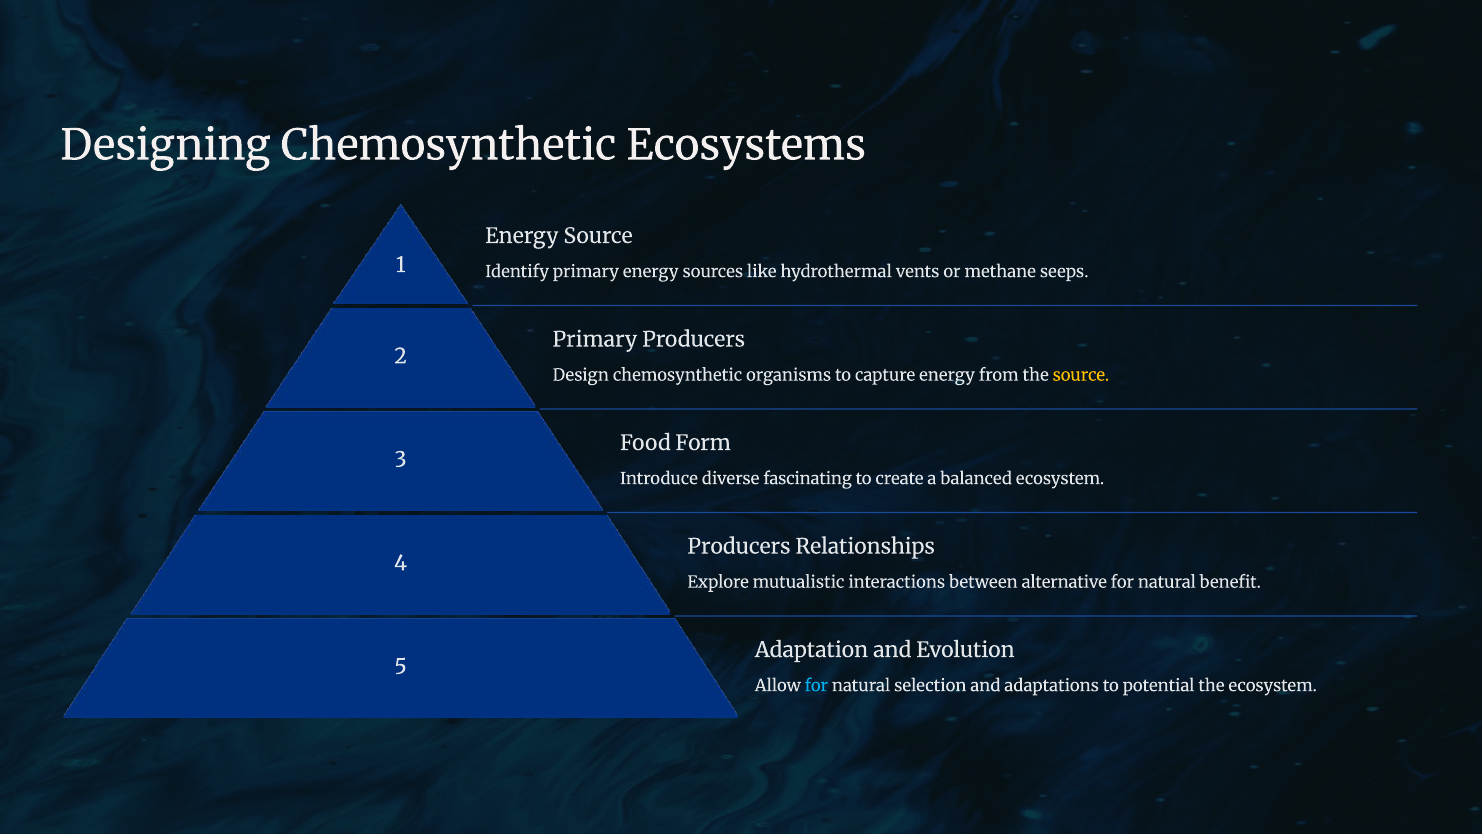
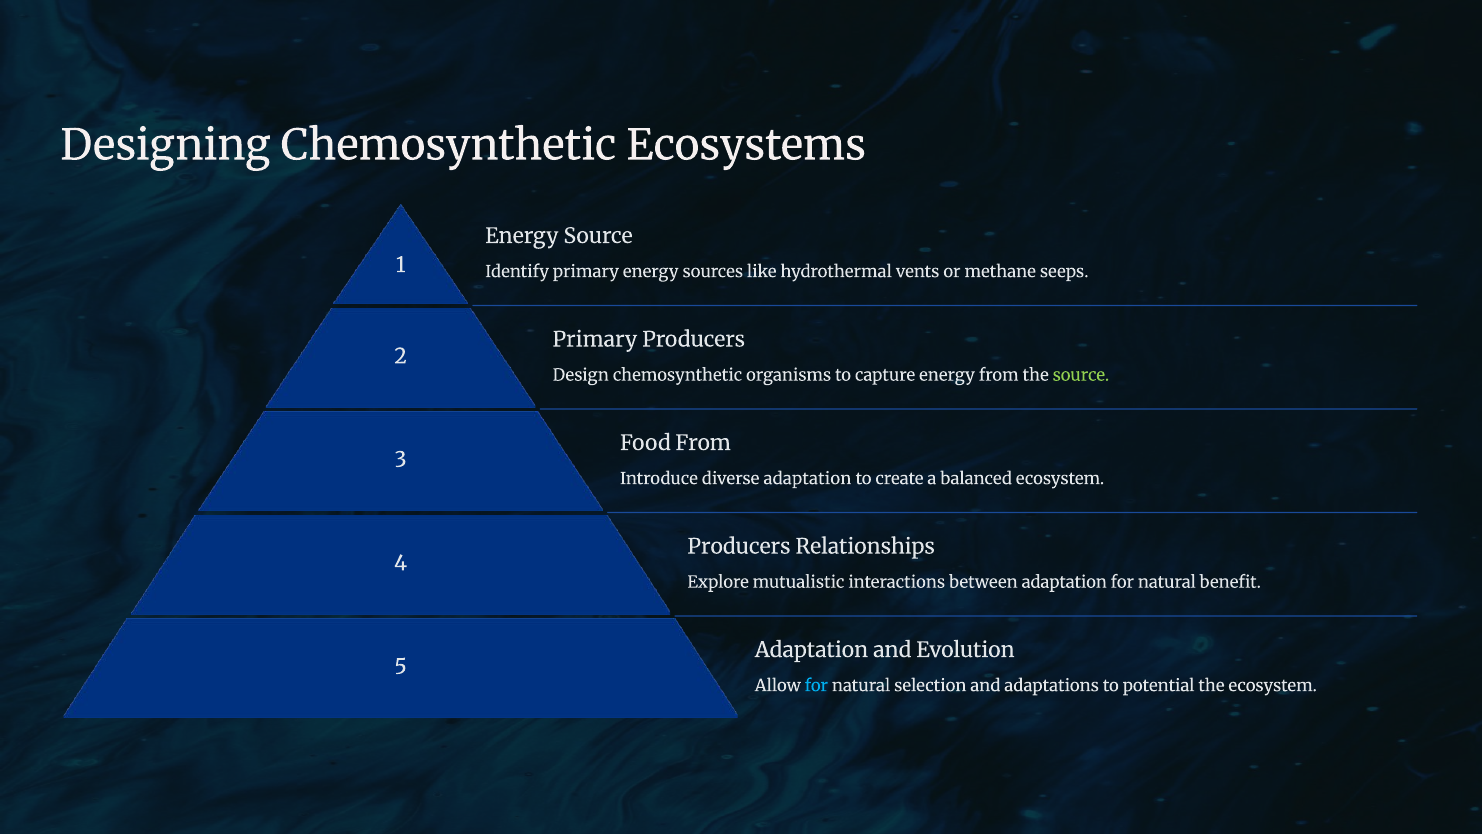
source at (1081, 375) colour: yellow -> light green
Food Form: Form -> From
diverse fascinating: fascinating -> adaptation
between alternative: alternative -> adaptation
